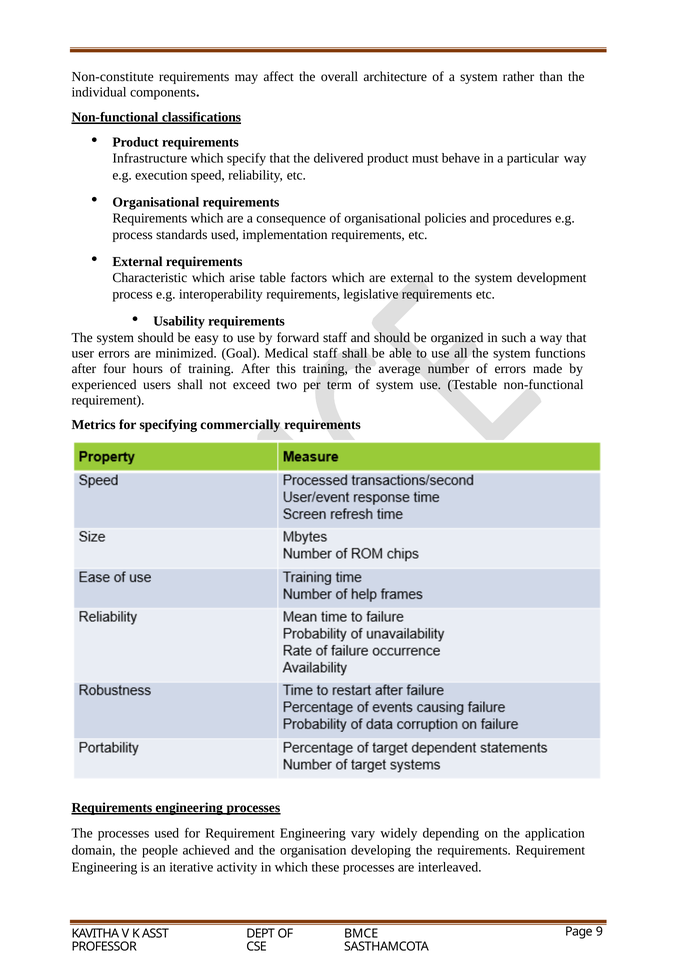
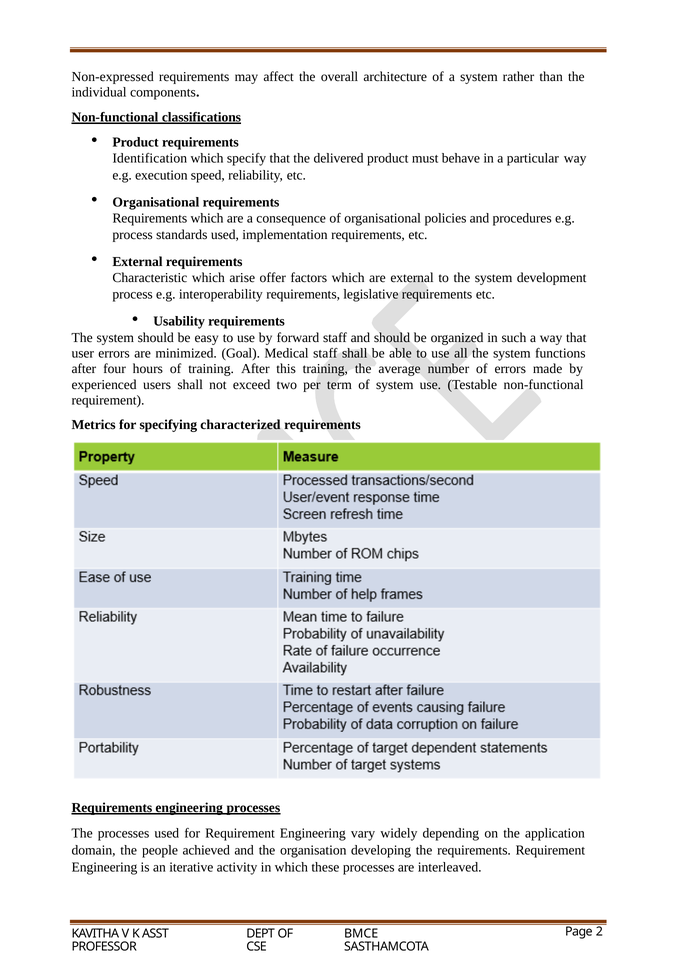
Non-constitute: Non-constitute -> Non-expressed
Infrastructure: Infrastructure -> Identification
table: table -> offer
commercially: commercially -> characterized
9: 9 -> 2
